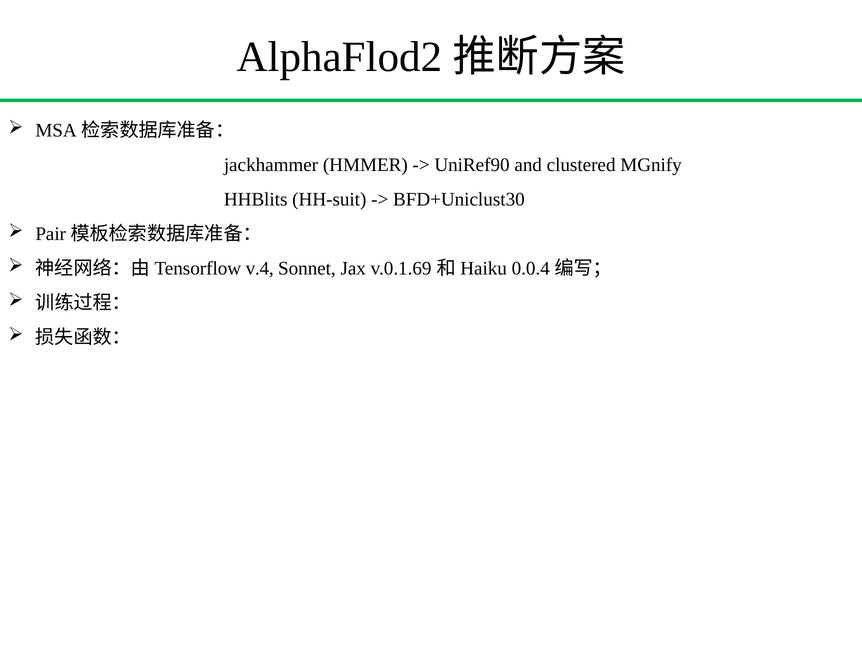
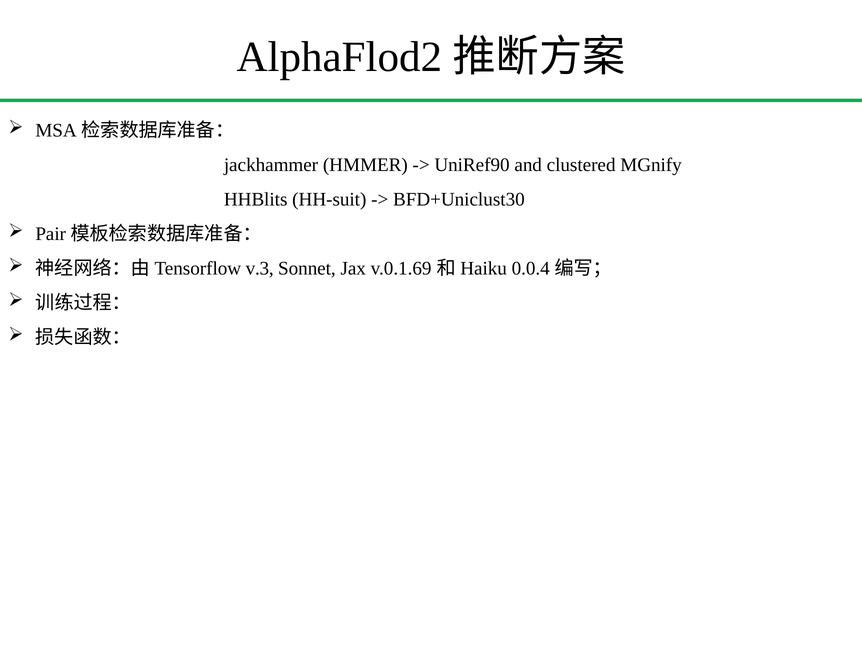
v.4: v.4 -> v.3
